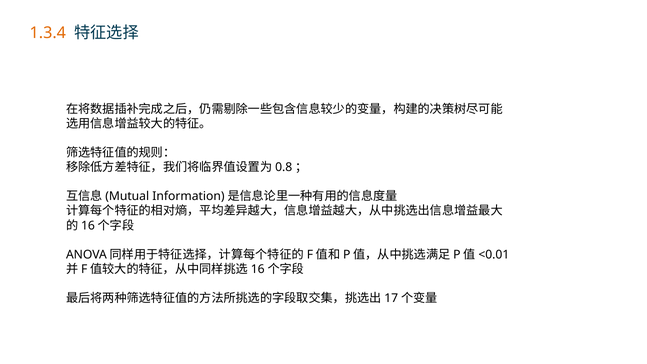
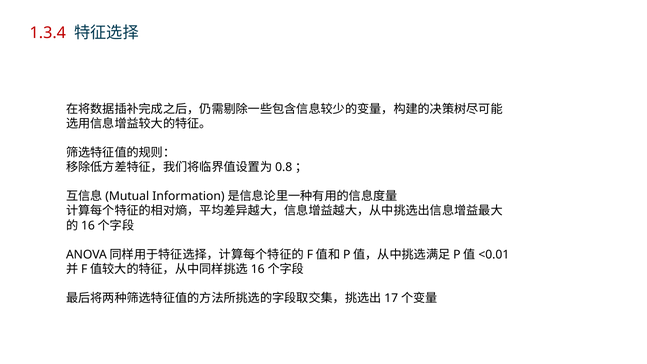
1.3.4 colour: orange -> red
